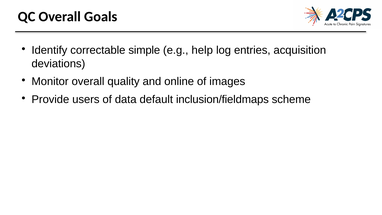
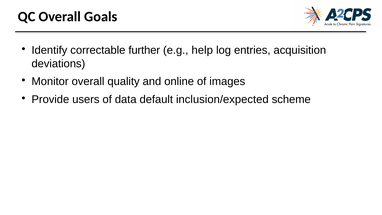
simple: simple -> further
inclusion/fieldmaps: inclusion/fieldmaps -> inclusion/expected
